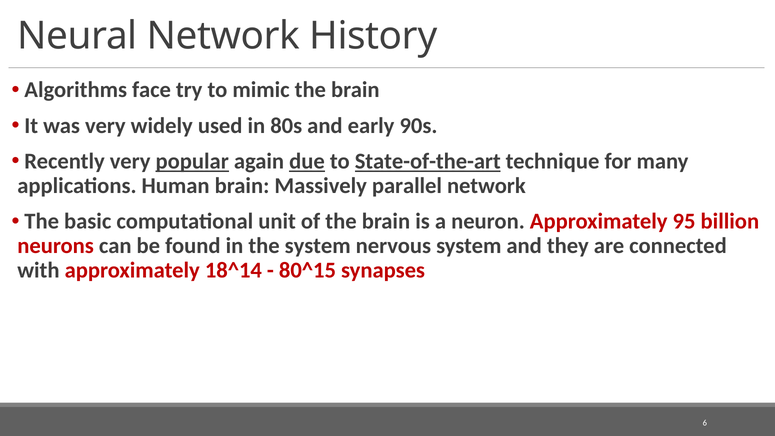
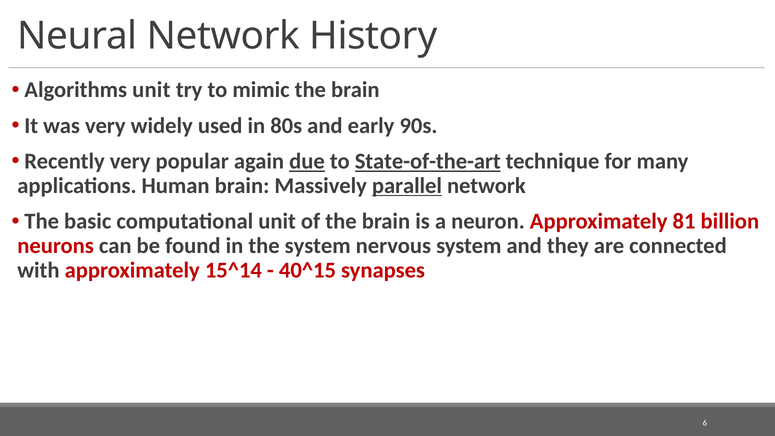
Algorithms face: face -> unit
popular underline: present -> none
parallel underline: none -> present
95: 95 -> 81
18^14: 18^14 -> 15^14
80^15: 80^15 -> 40^15
